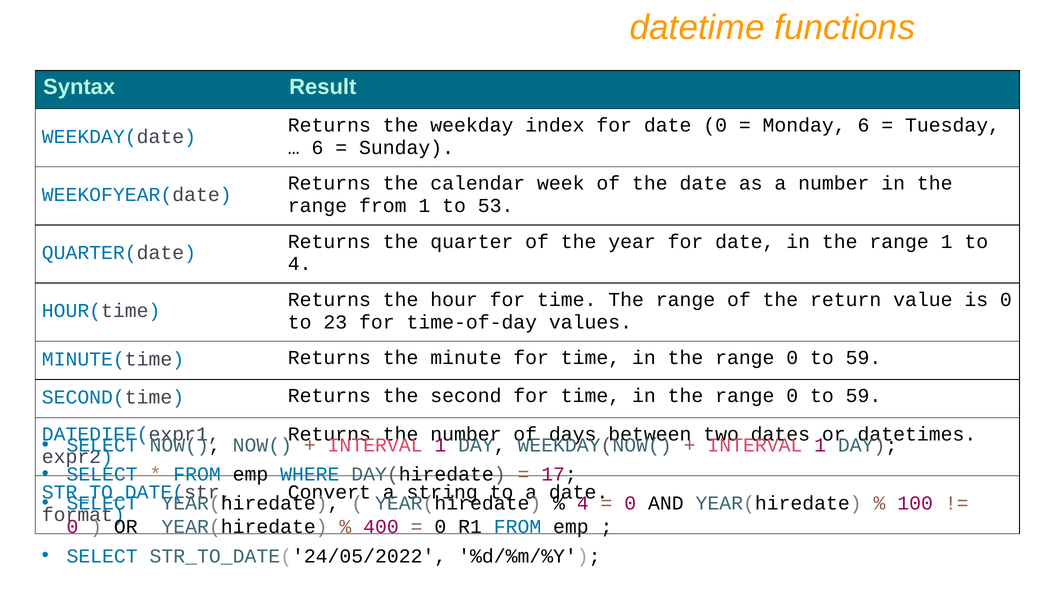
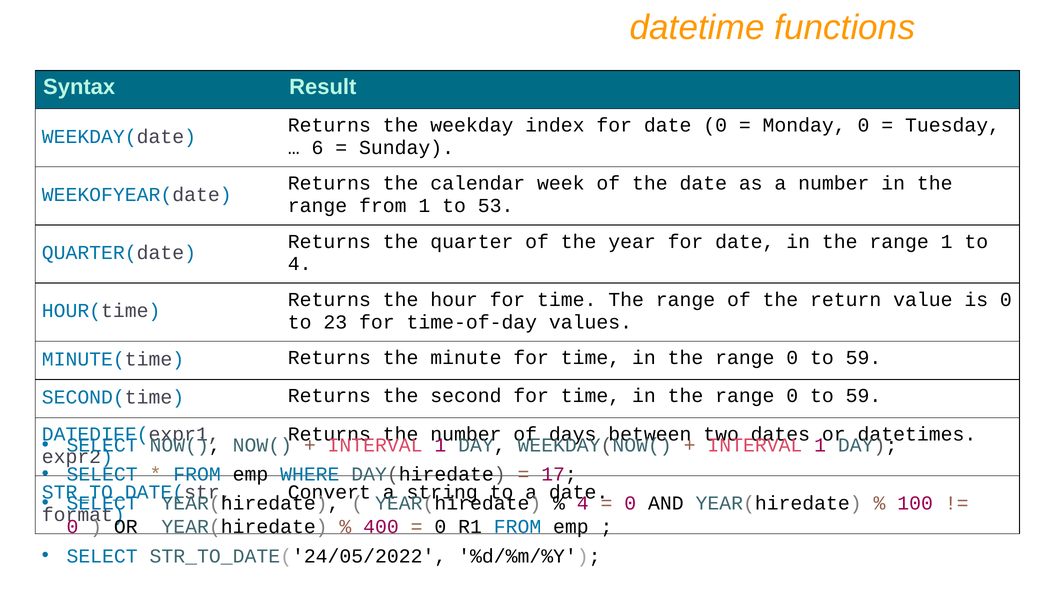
Monday 6: 6 -> 0
